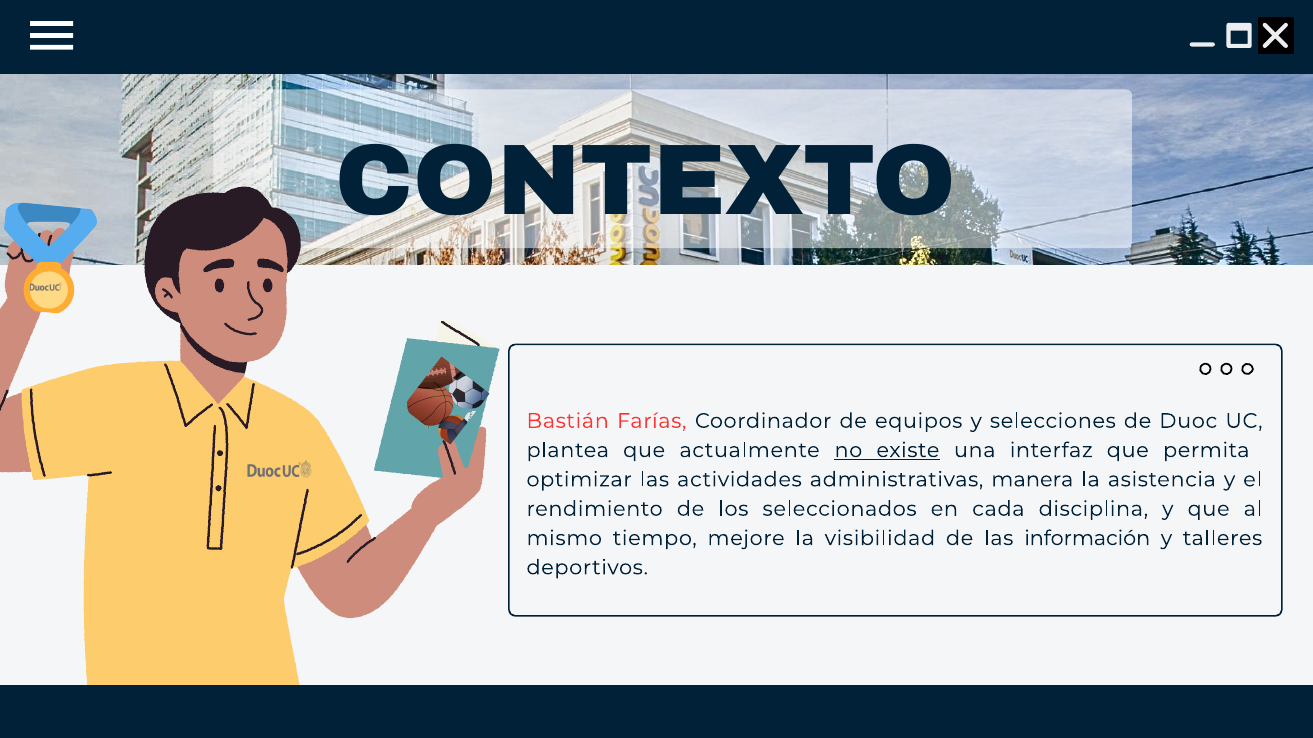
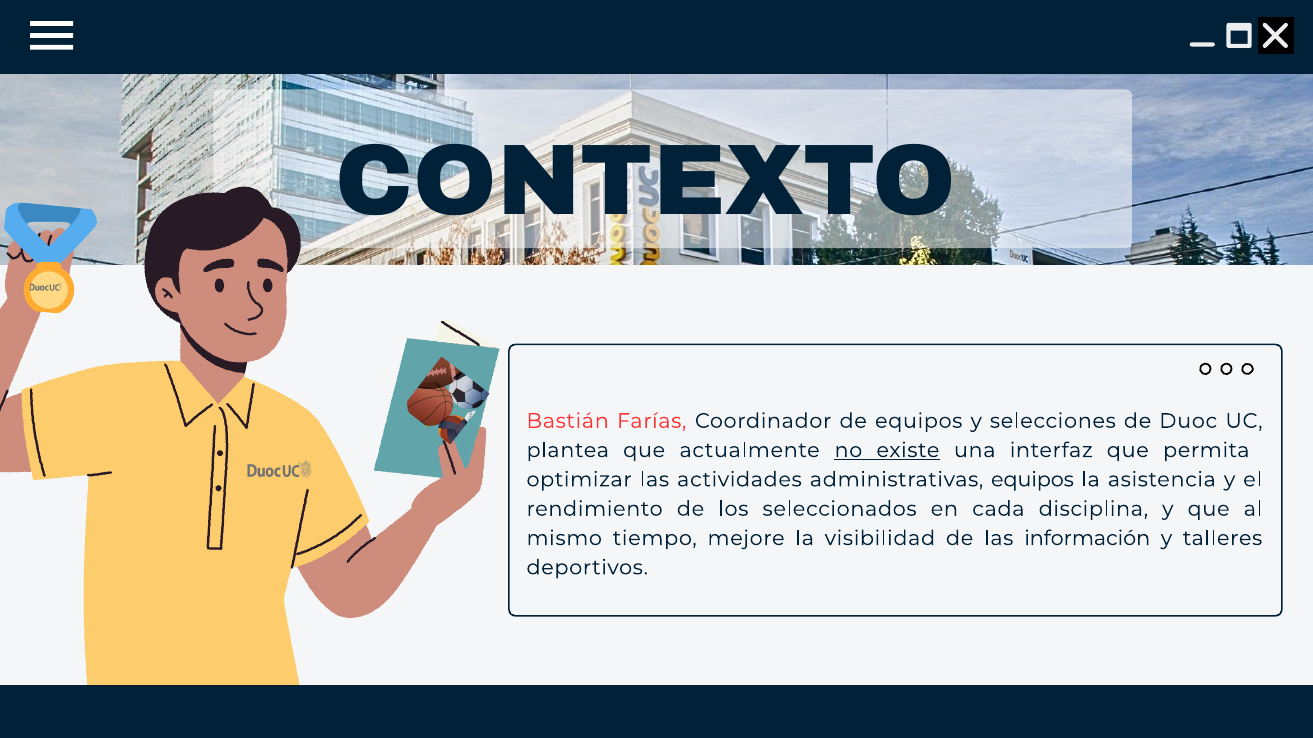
administrativas manera: manera -> equipos
